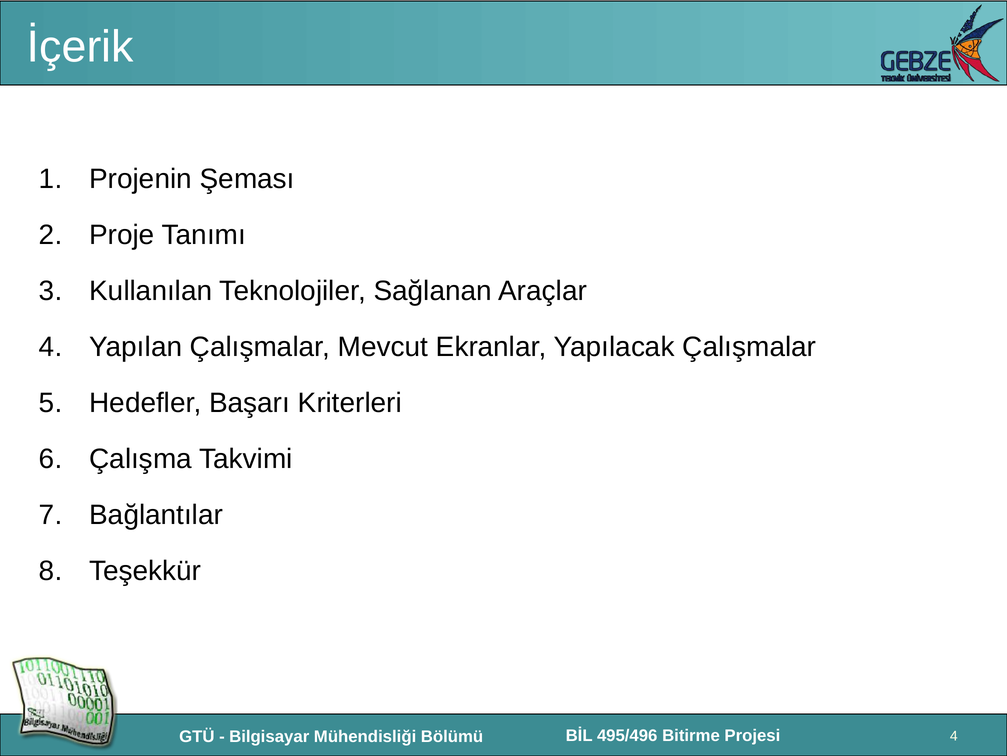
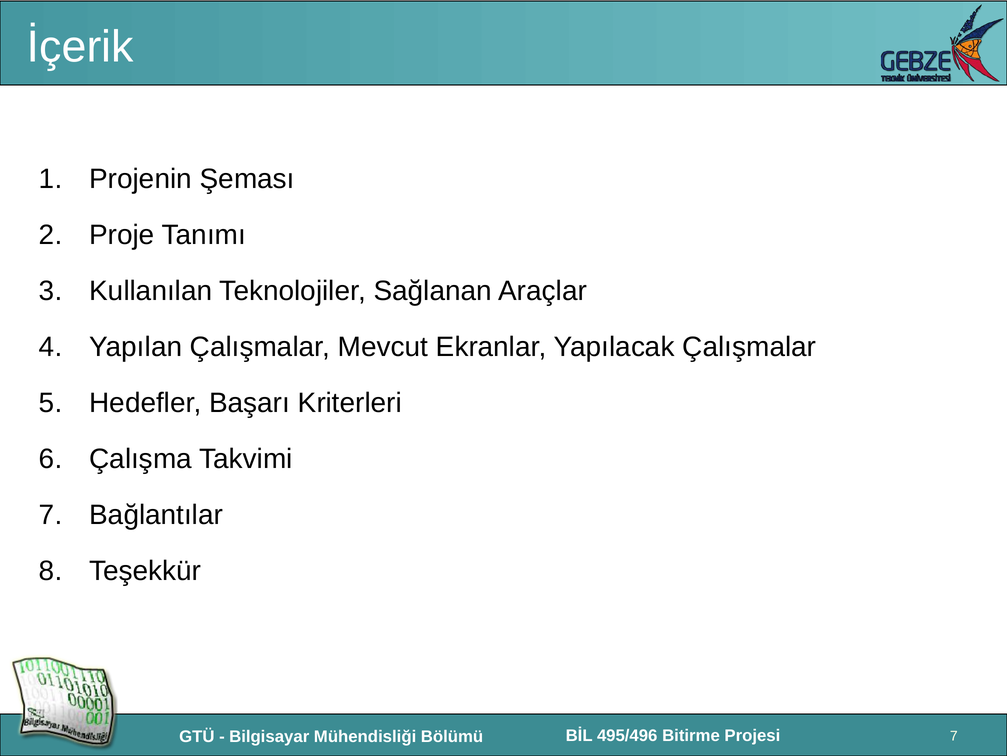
4 at (954, 735): 4 -> 7
